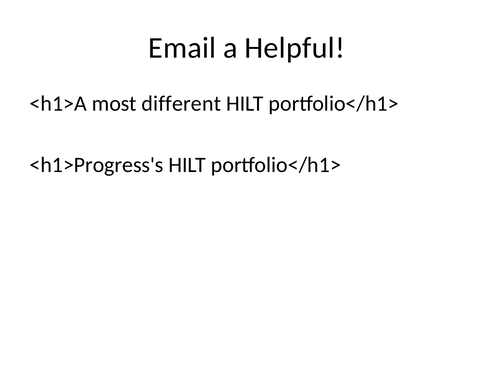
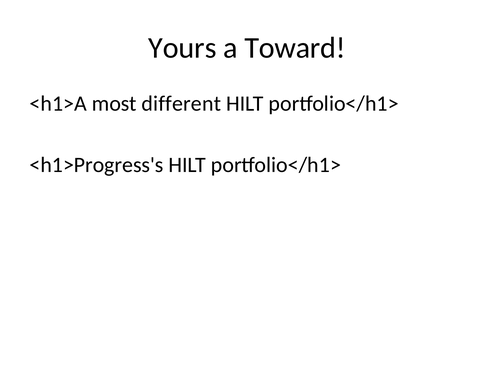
Email: Email -> Yours
Helpful: Helpful -> Toward
